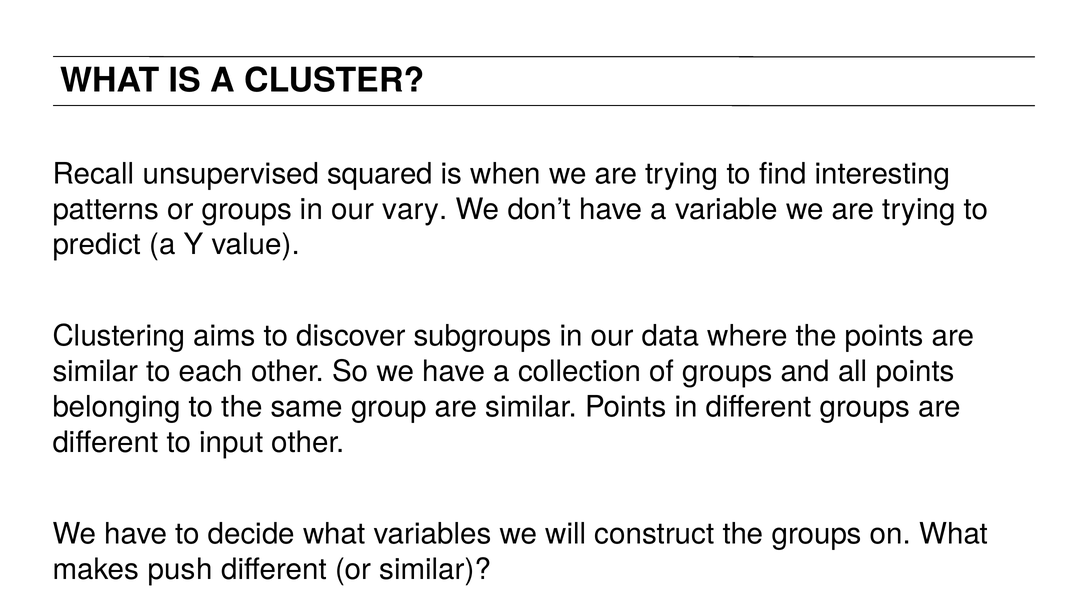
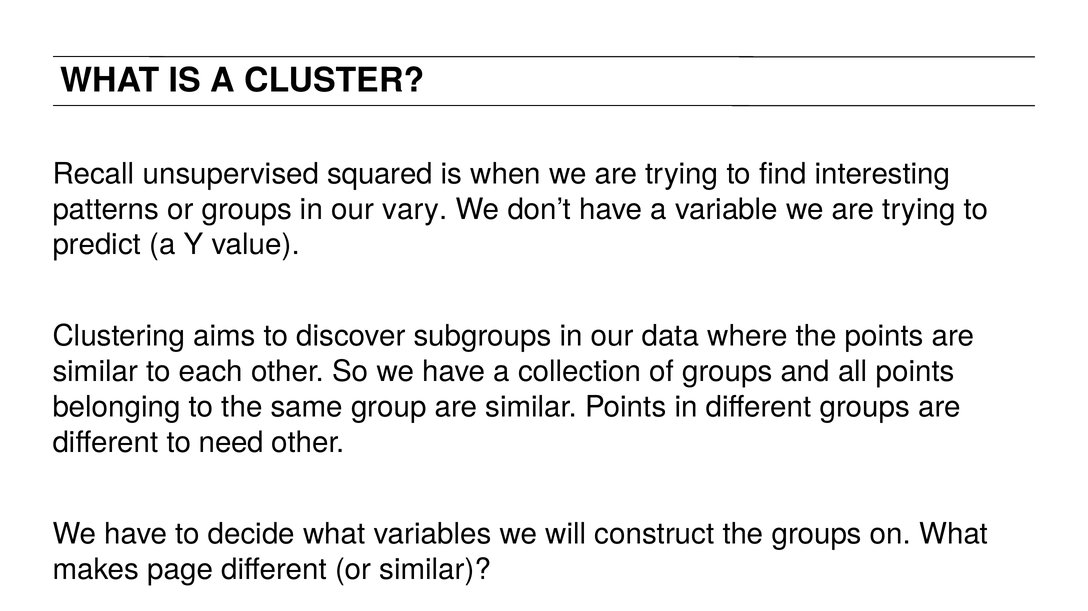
input: input -> need
push: push -> page
